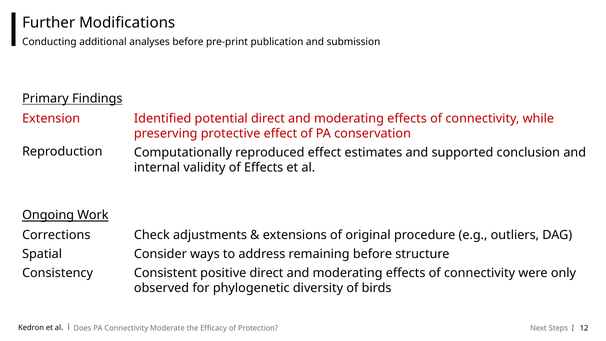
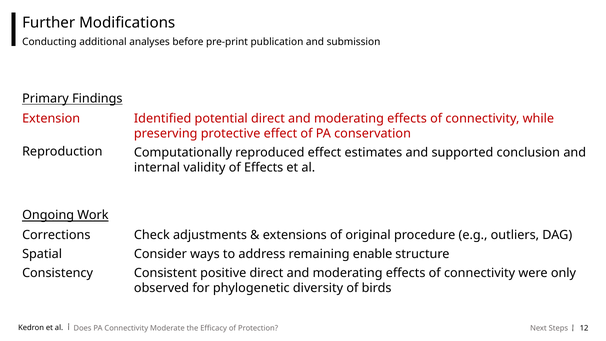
remaining before: before -> enable
